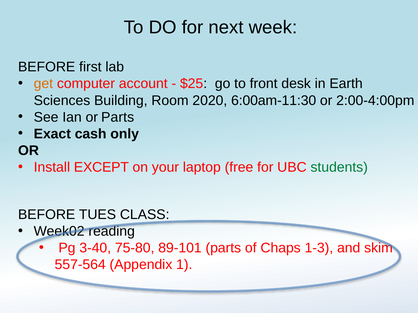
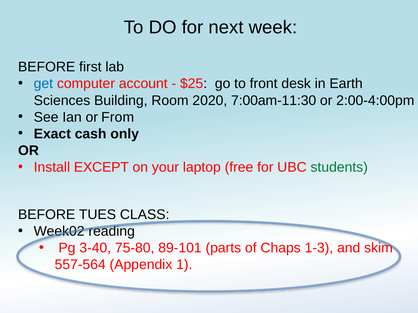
get colour: orange -> blue
6:00am-11:30: 6:00am-11:30 -> 7:00am-11:30
or Parts: Parts -> From
